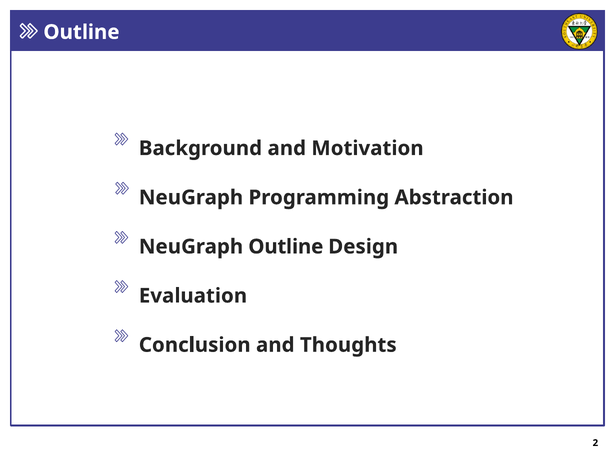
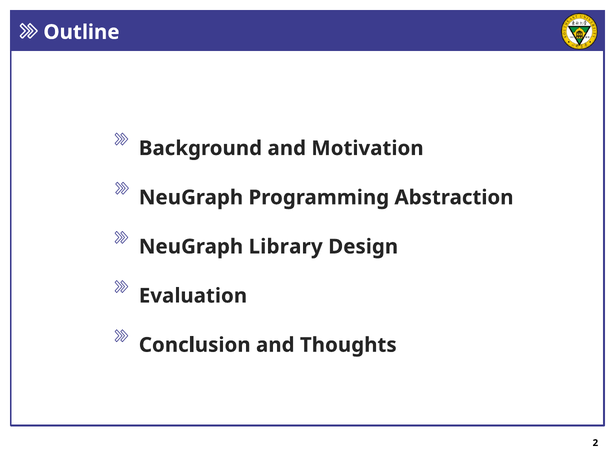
NeuGraph Outline: Outline -> Library
